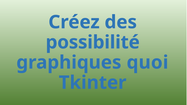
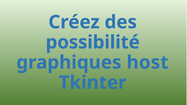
quoi: quoi -> host
